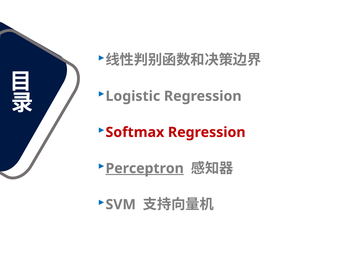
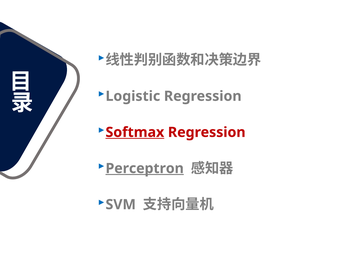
Softmax underline: none -> present
